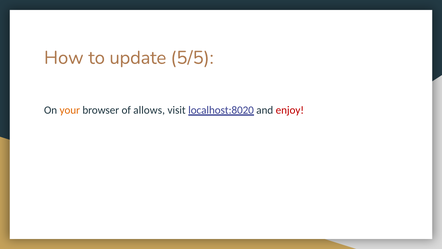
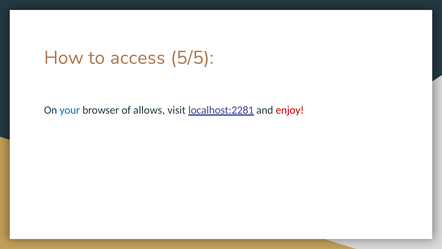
update: update -> access
your colour: orange -> blue
localhost:8020: localhost:8020 -> localhost:2281
